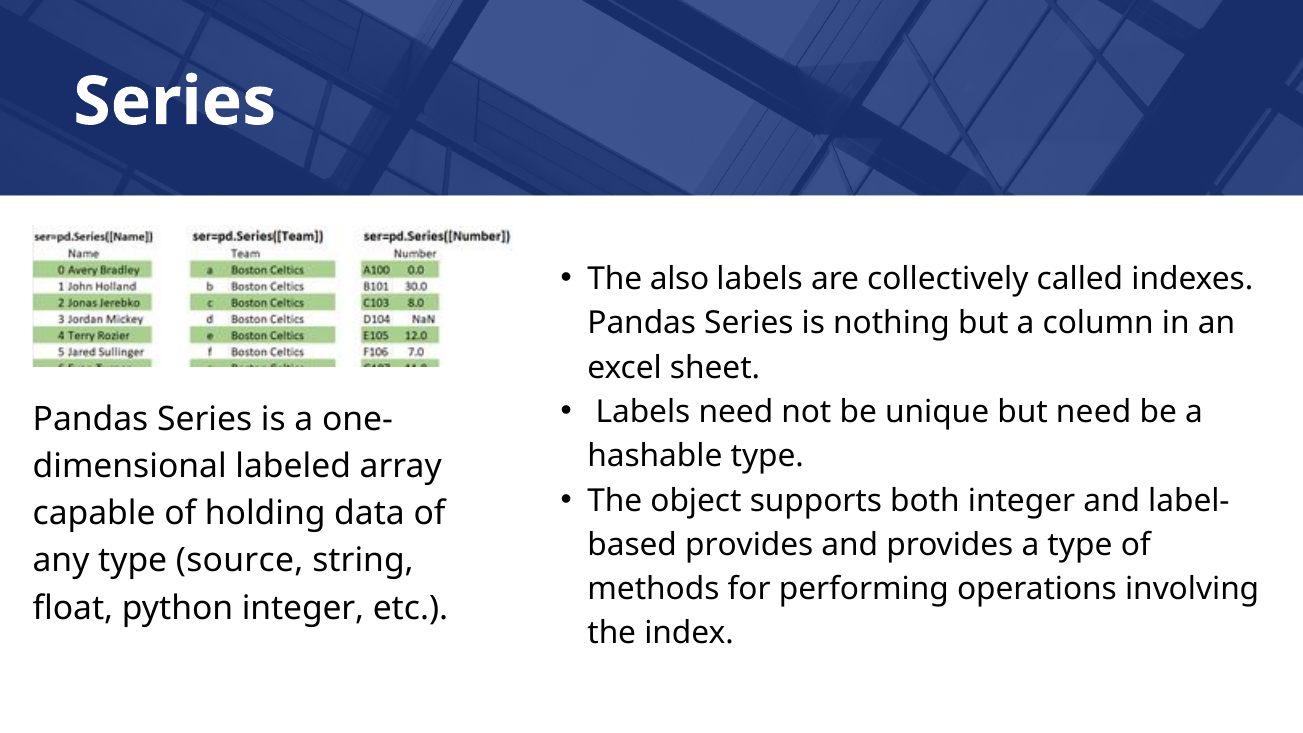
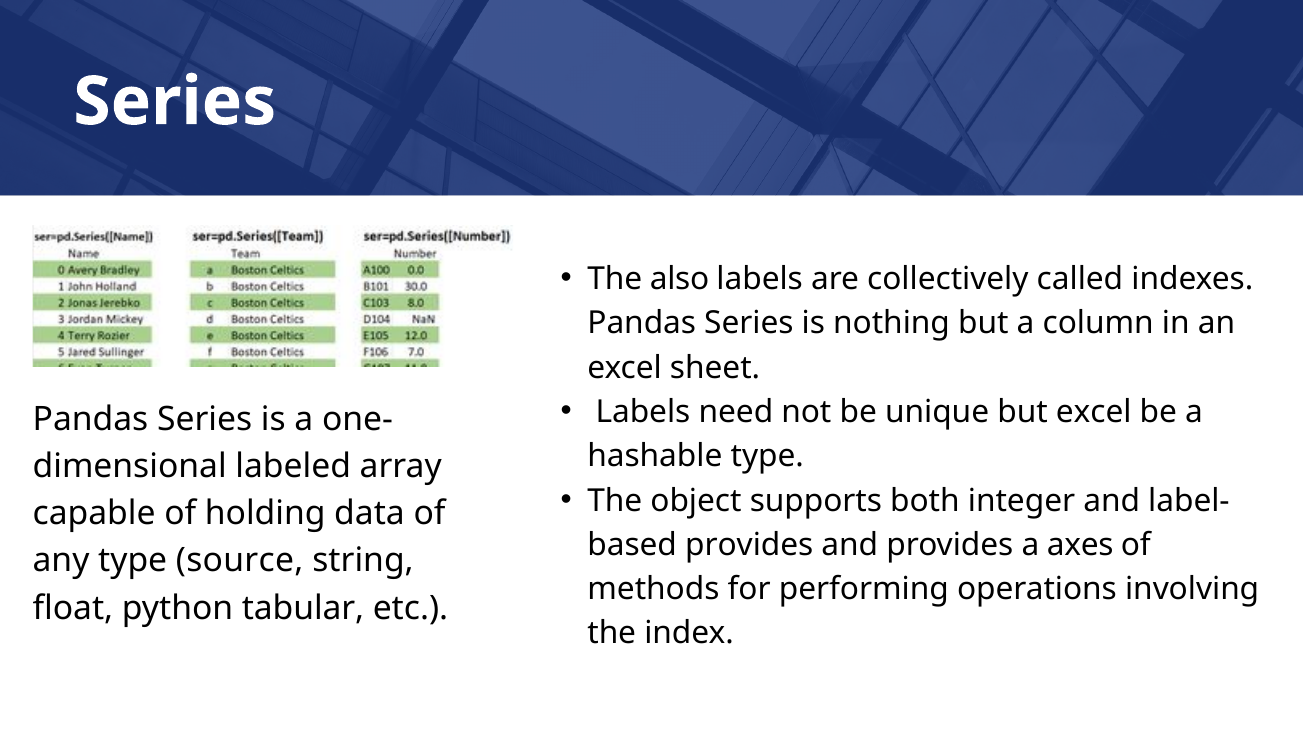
but need: need -> excel
a type: type -> axes
python integer: integer -> tabular
